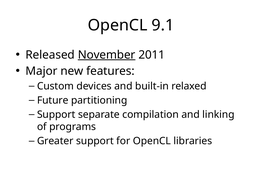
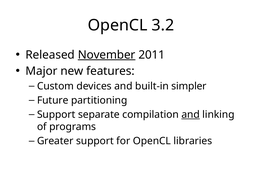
9.1: 9.1 -> 3.2
relaxed: relaxed -> simpler
and at (191, 115) underline: none -> present
